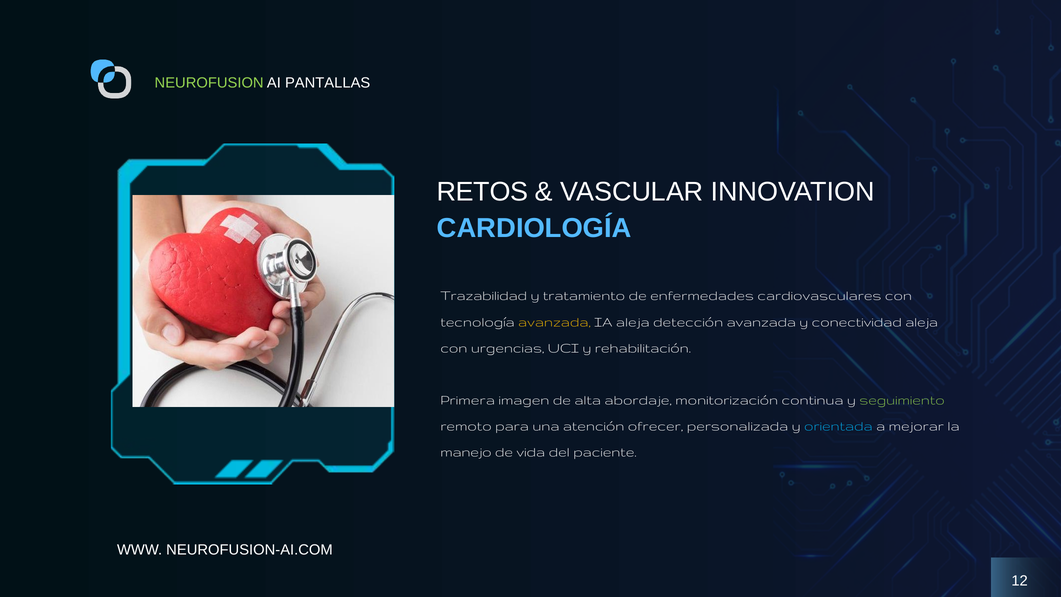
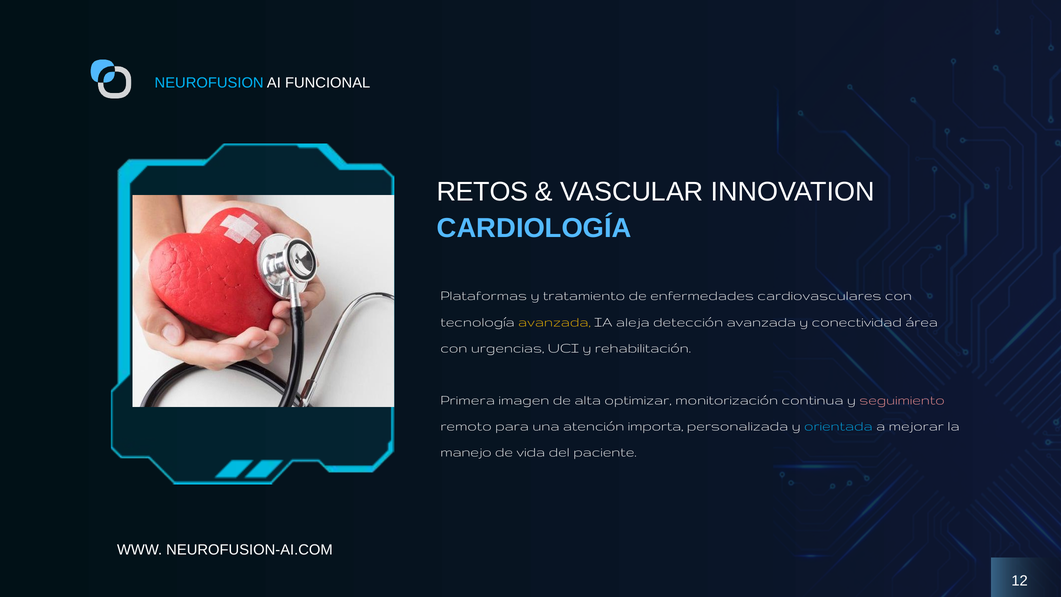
NEUROFUSION colour: light green -> light blue
PANTALLAS: PANTALLAS -> FUNCIONAL
Trazabilidad: Trazabilidad -> Plataformas
conectividad aleja: aleja -> área
abordaje: abordaje -> optimizar
seguimiento colour: light green -> pink
ofrecer: ofrecer -> importa
